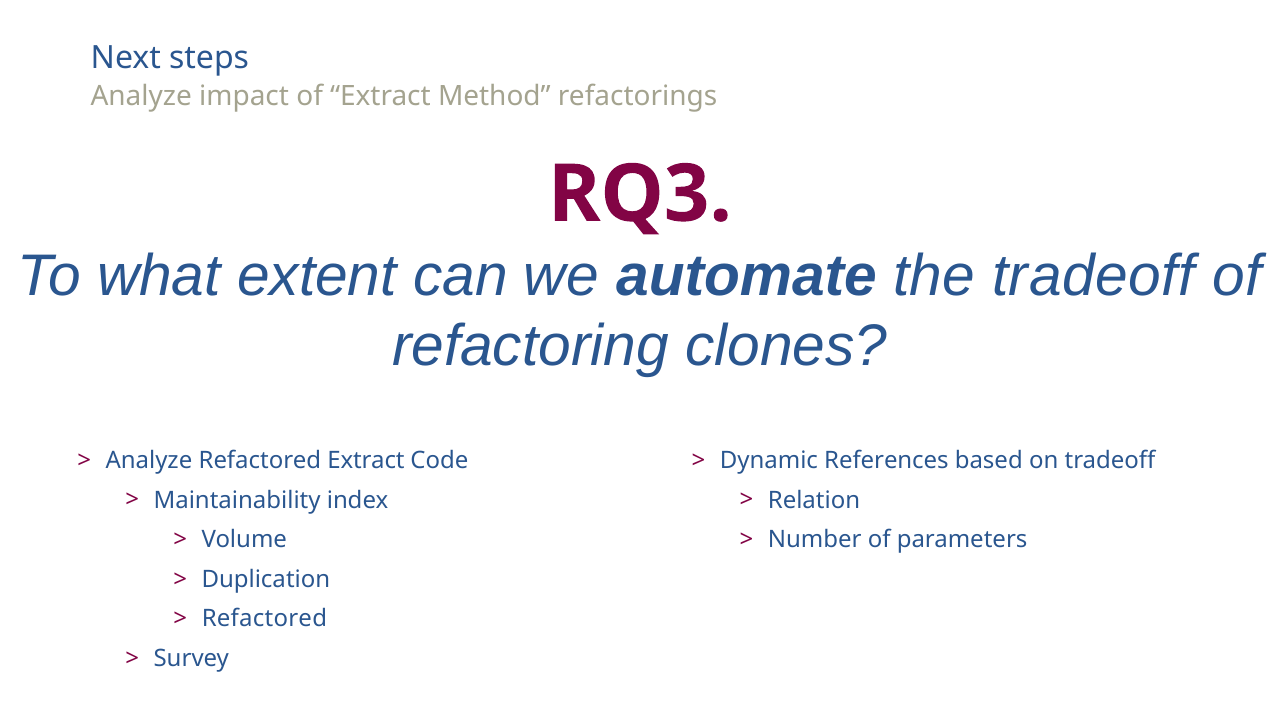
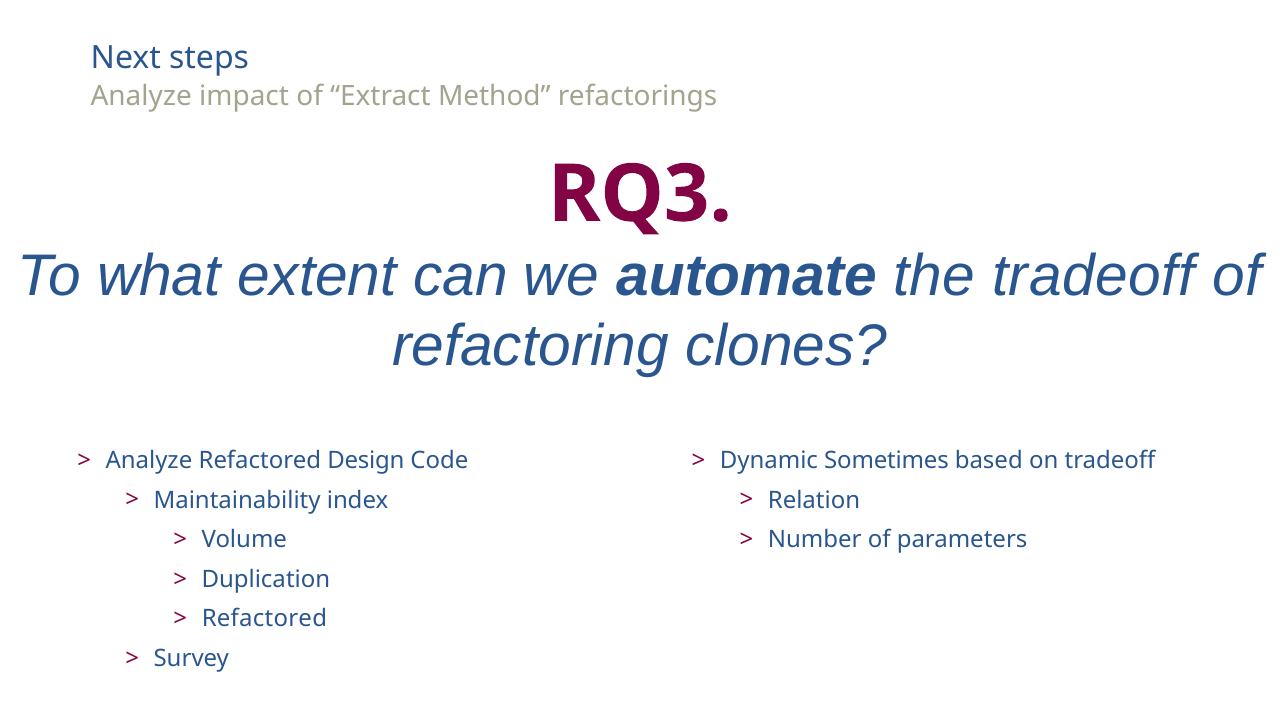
Refactored Extract: Extract -> Design
References: References -> Sometimes
